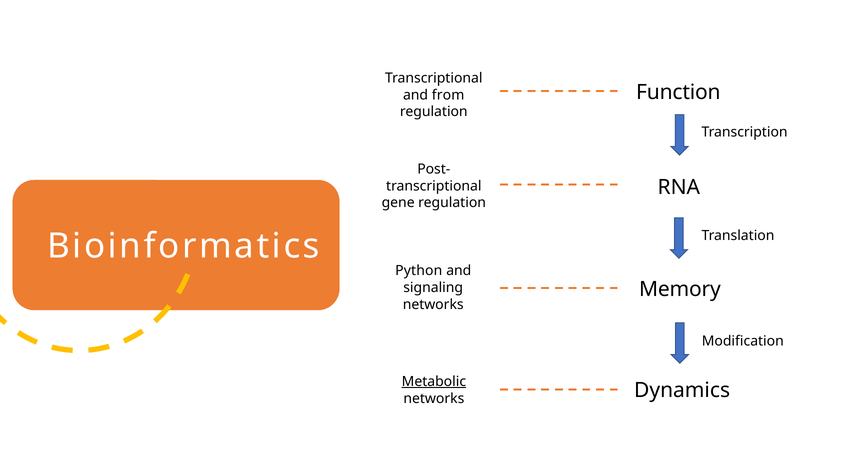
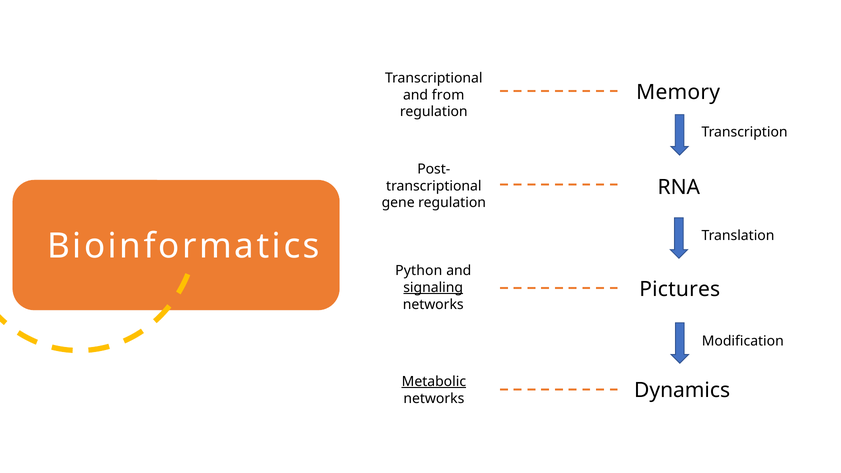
Function: Function -> Memory
Memory: Memory -> Pictures
signaling underline: none -> present
